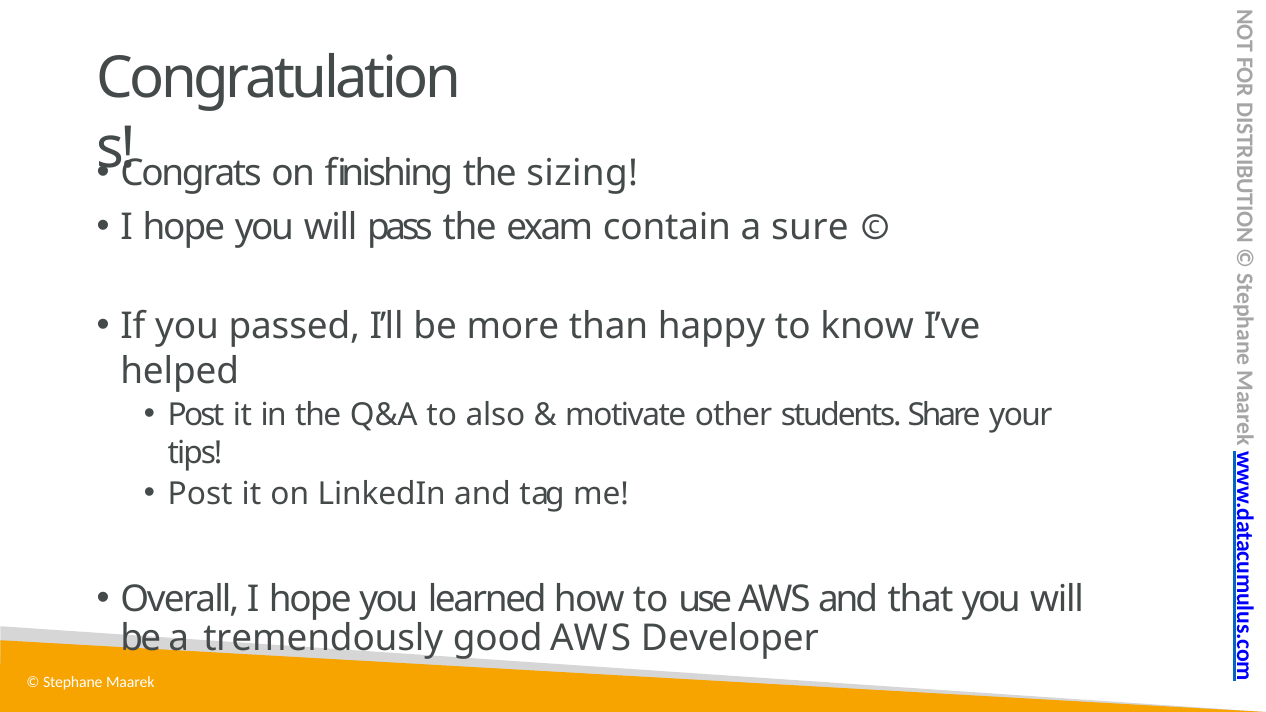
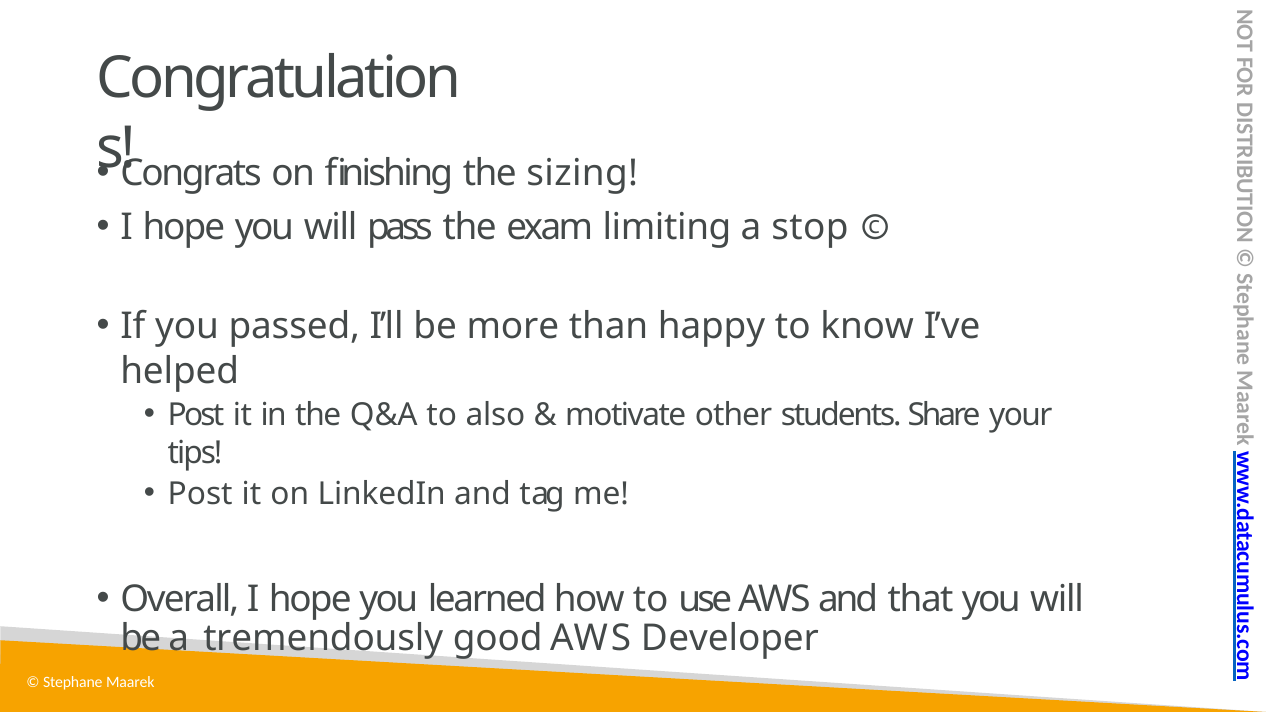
contain: contain -> limiting
sure: sure -> stop
